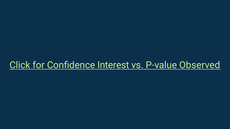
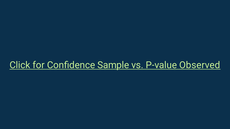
Interest: Interest -> Sample
